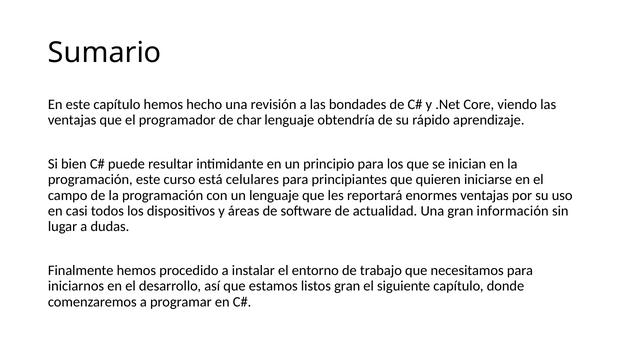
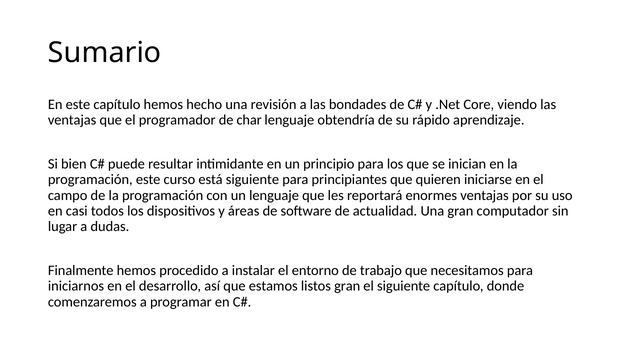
está celulares: celulares -> siguiente
información: información -> computador
